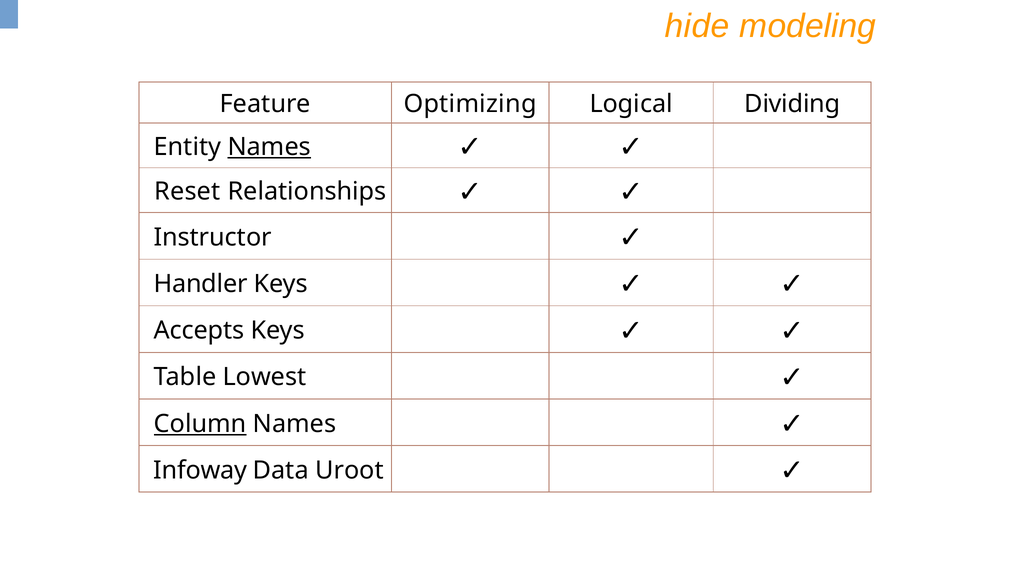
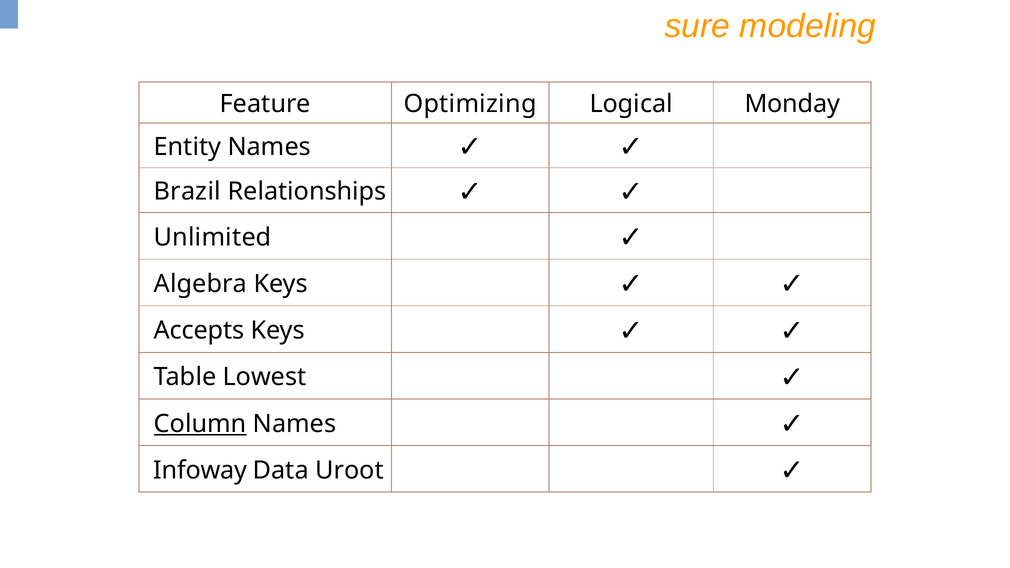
hide: hide -> sure
Dividing: Dividing -> Monday
Names at (269, 147) underline: present -> none
Reset: Reset -> Brazil
Instructor: Instructor -> Unlimited
Handler: Handler -> Algebra
